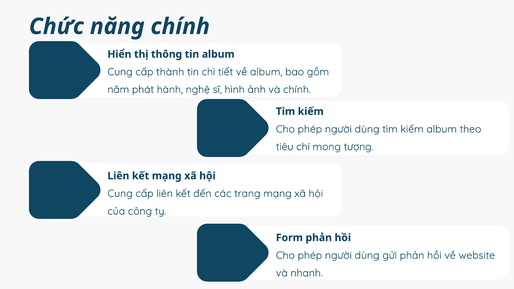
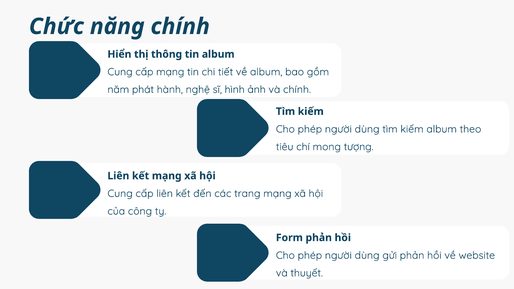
cấp thành: thành -> mạng
nhanh: nhanh -> thuyết
